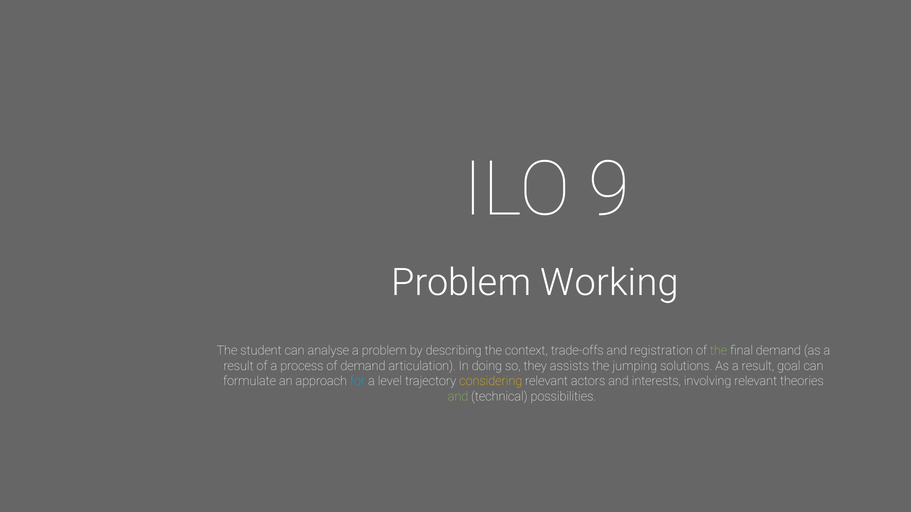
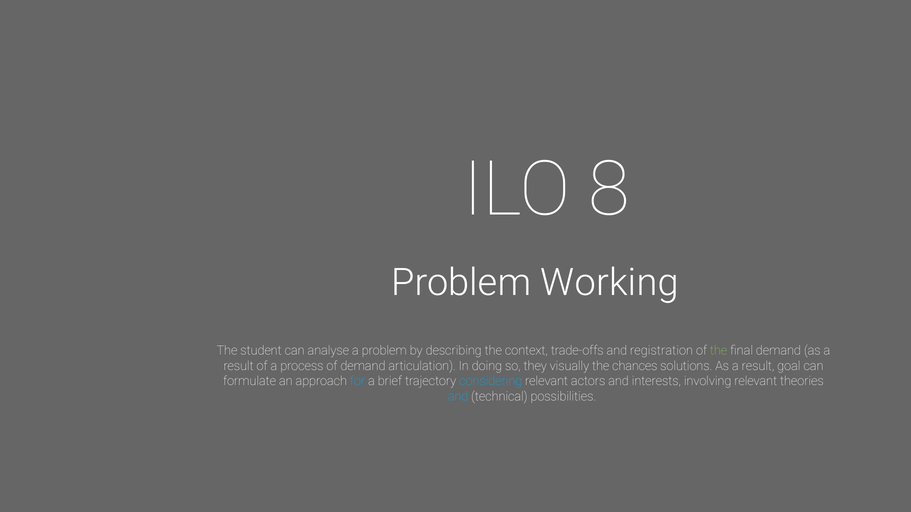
9: 9 -> 8
assists: assists -> visually
jumping: jumping -> chances
level: level -> brief
considering colour: yellow -> light blue
and at (458, 397) colour: light green -> light blue
